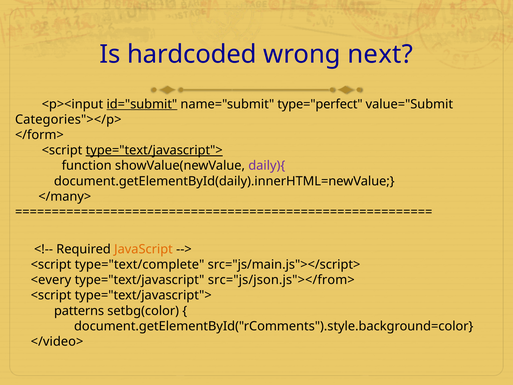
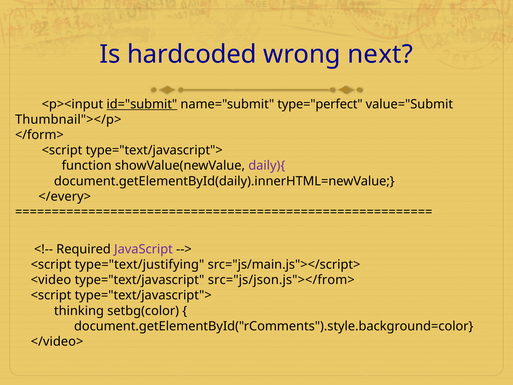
Categories"></p>: Categories"></p> -> Thumbnail"></p>
type="text/javascript"> at (154, 150) underline: present -> none
</many>: </many> -> </every>
JavaScript colour: orange -> purple
type="text/complete: type="text/complete -> type="text/justifying
<every: <every -> <video
patterns: patterns -> thinking
